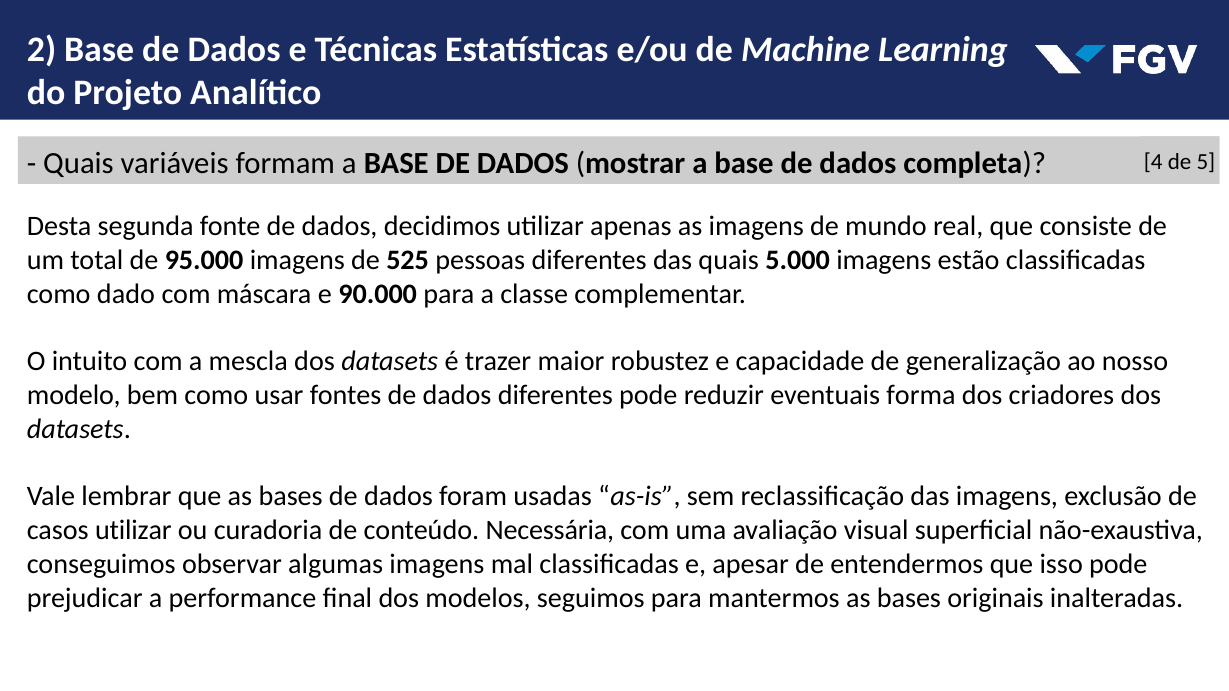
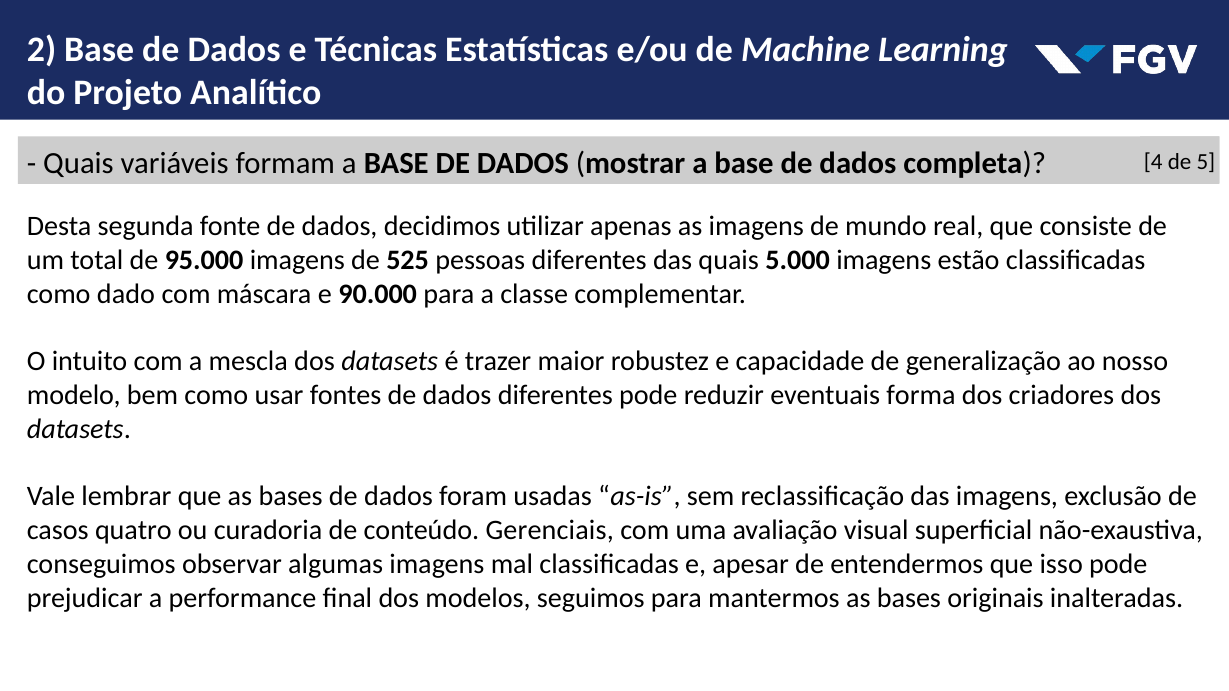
casos utilizar: utilizar -> quatro
Necessária: Necessária -> Gerenciais
